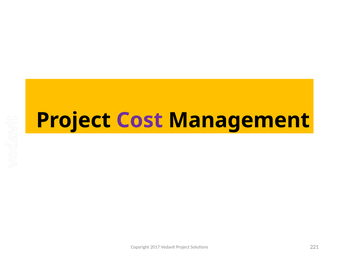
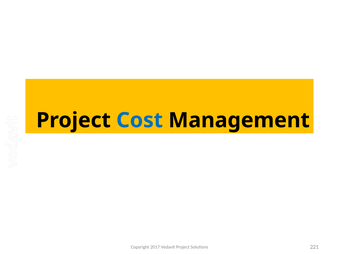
Cost colour: purple -> blue
